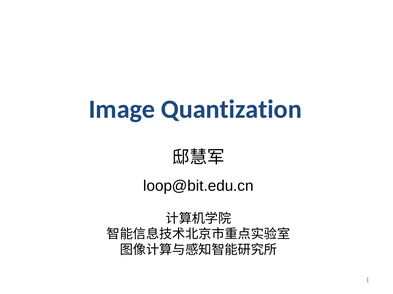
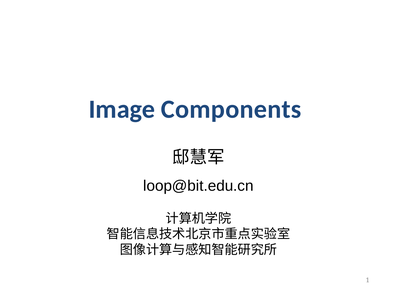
Quantization: Quantization -> Components
